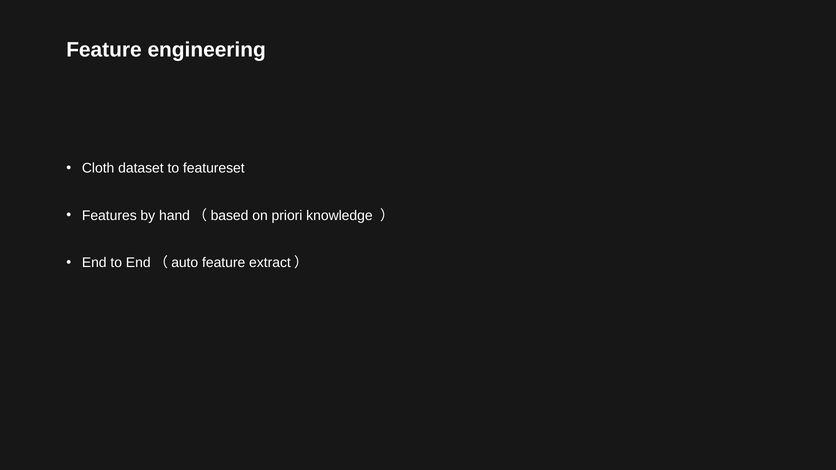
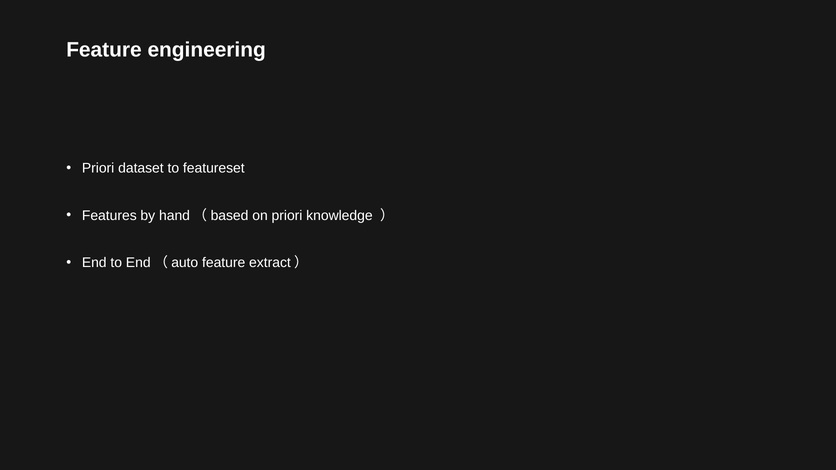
Cloth at (98, 168): Cloth -> Priori
